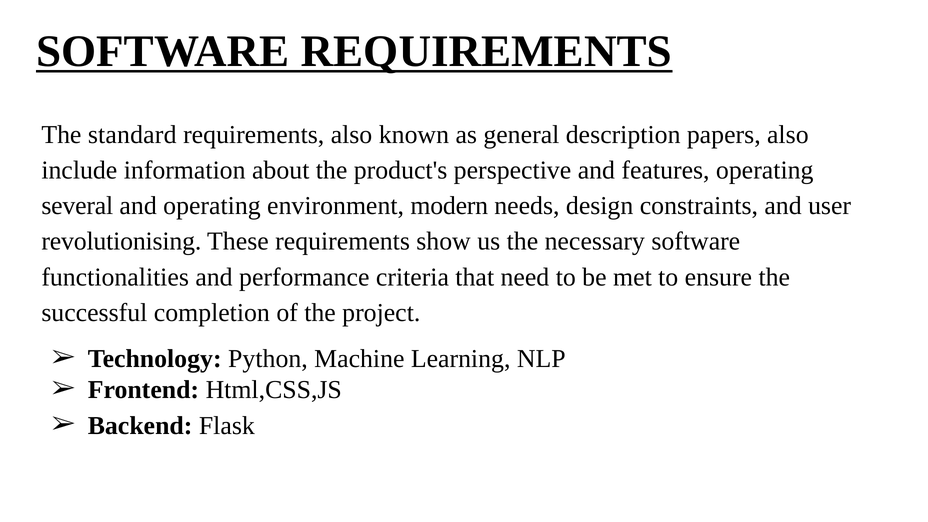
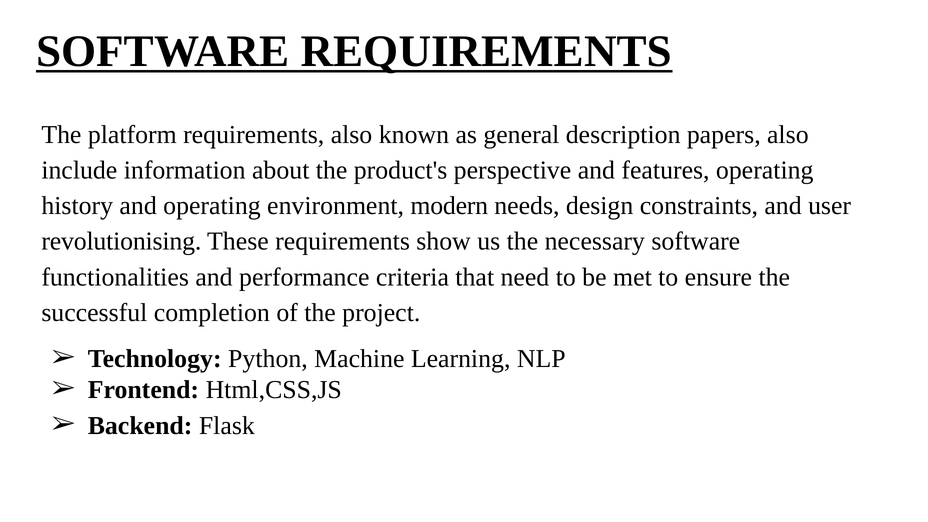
standard: standard -> platform
several: several -> history
